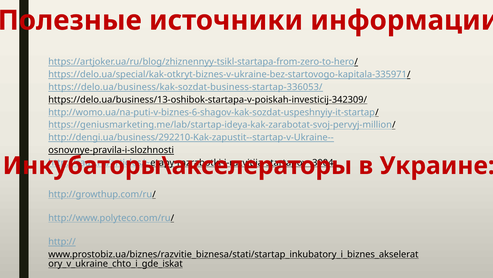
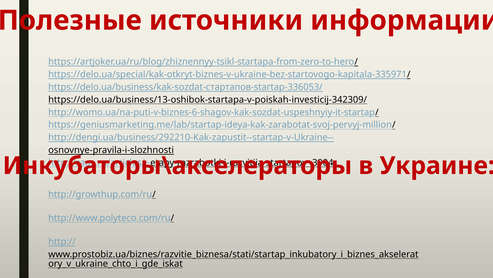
https://delo.ua/business/kak-sozdat-business-startap-336053/: https://delo.ua/business/kak-sozdat-business-startap-336053/ -> https://delo.ua/business/kak-sozdat-стартапов-startap-336053/
